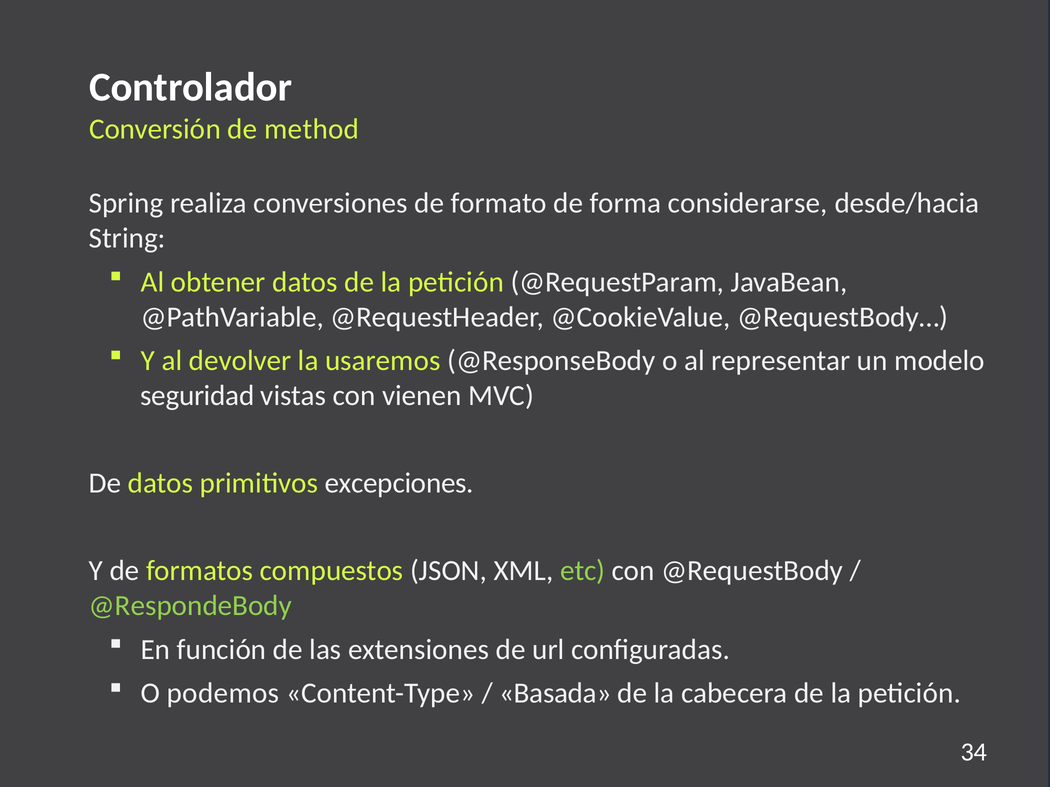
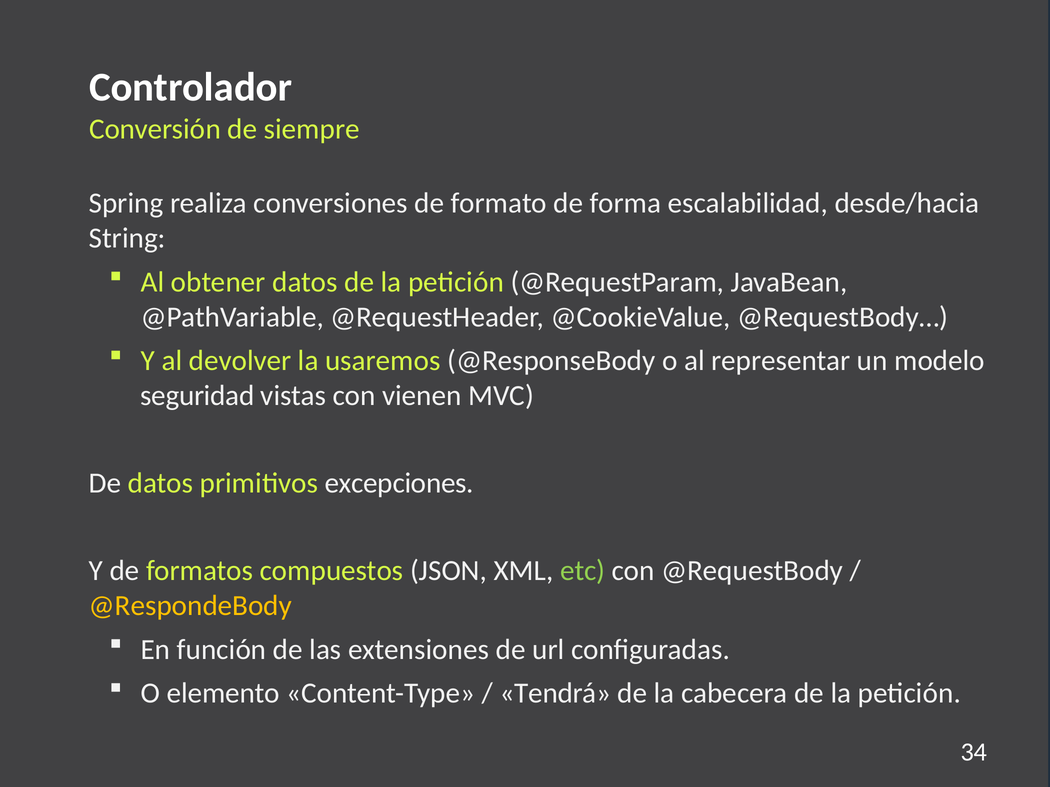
method: method -> siempre
considerarse: considerarse -> escalabilidad
@RespondeBody colour: light green -> yellow
podemos: podemos -> elemento
Basada: Basada -> Tendrá
